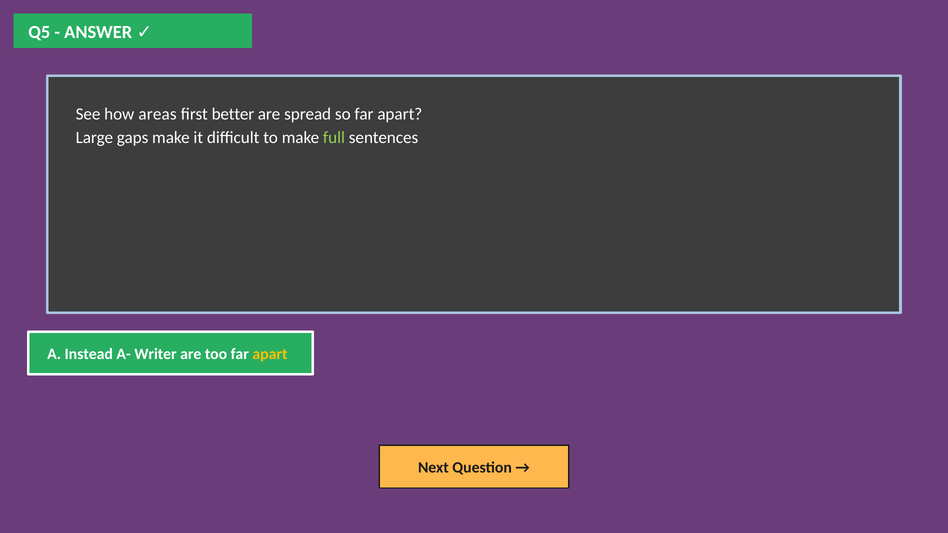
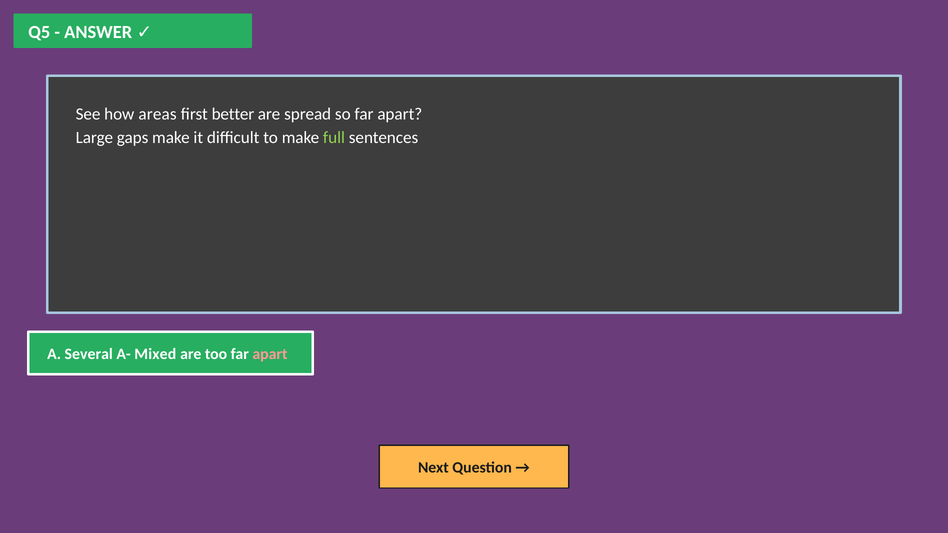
Instead: Instead -> Several
Writer: Writer -> Mixed
apart at (270, 354) colour: yellow -> pink
